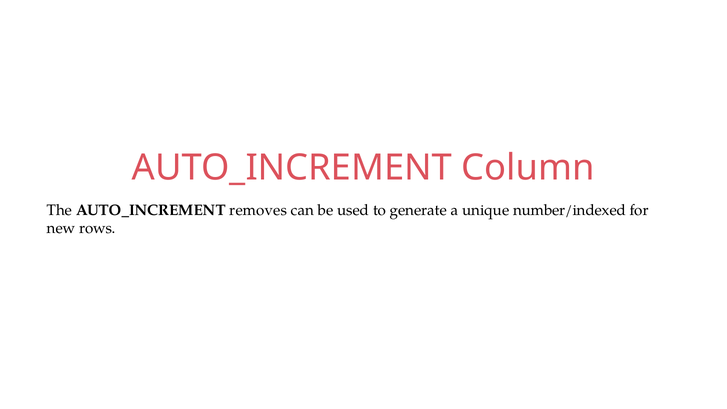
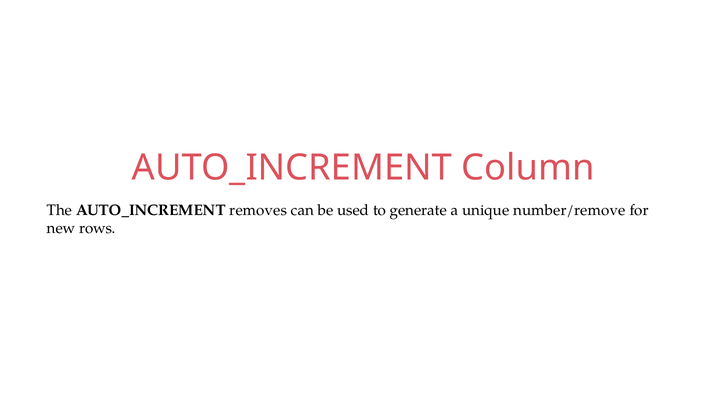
number/indexed: number/indexed -> number/remove
